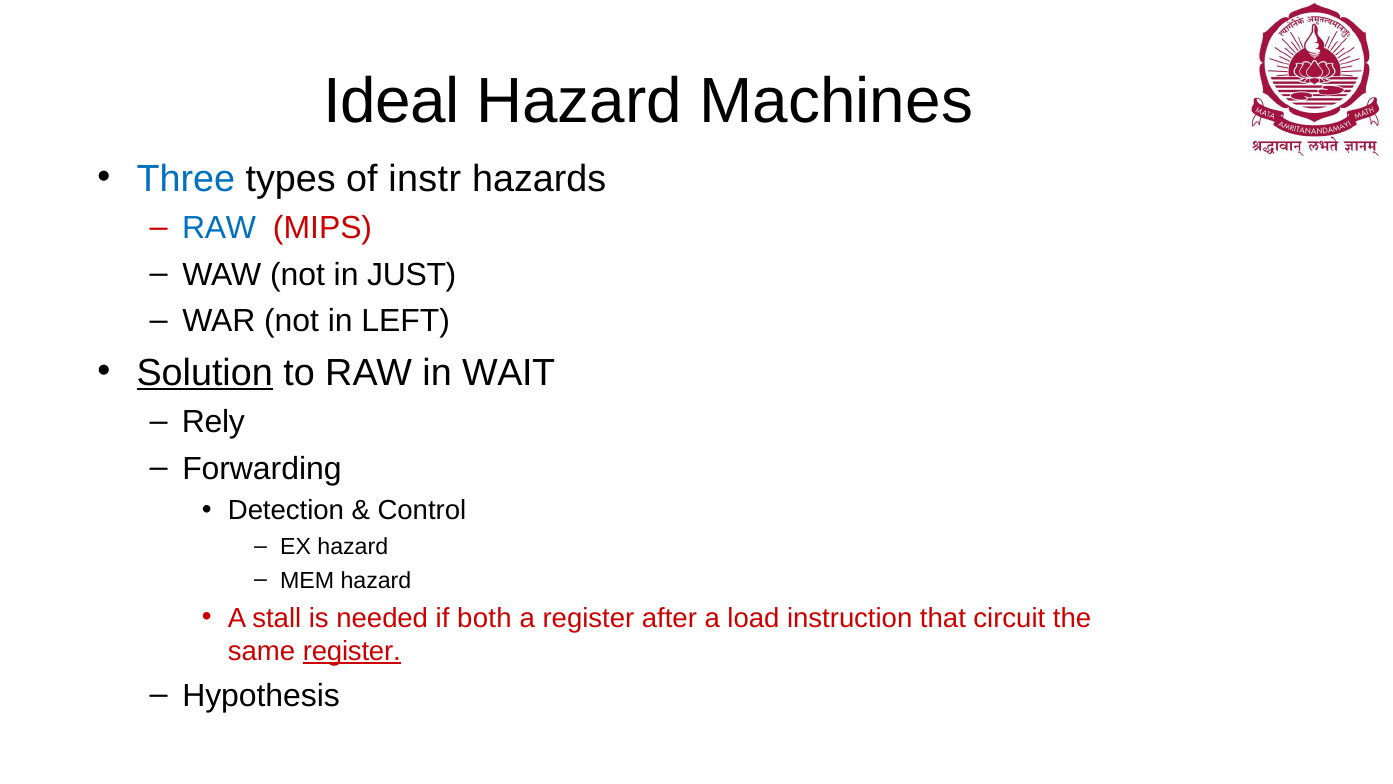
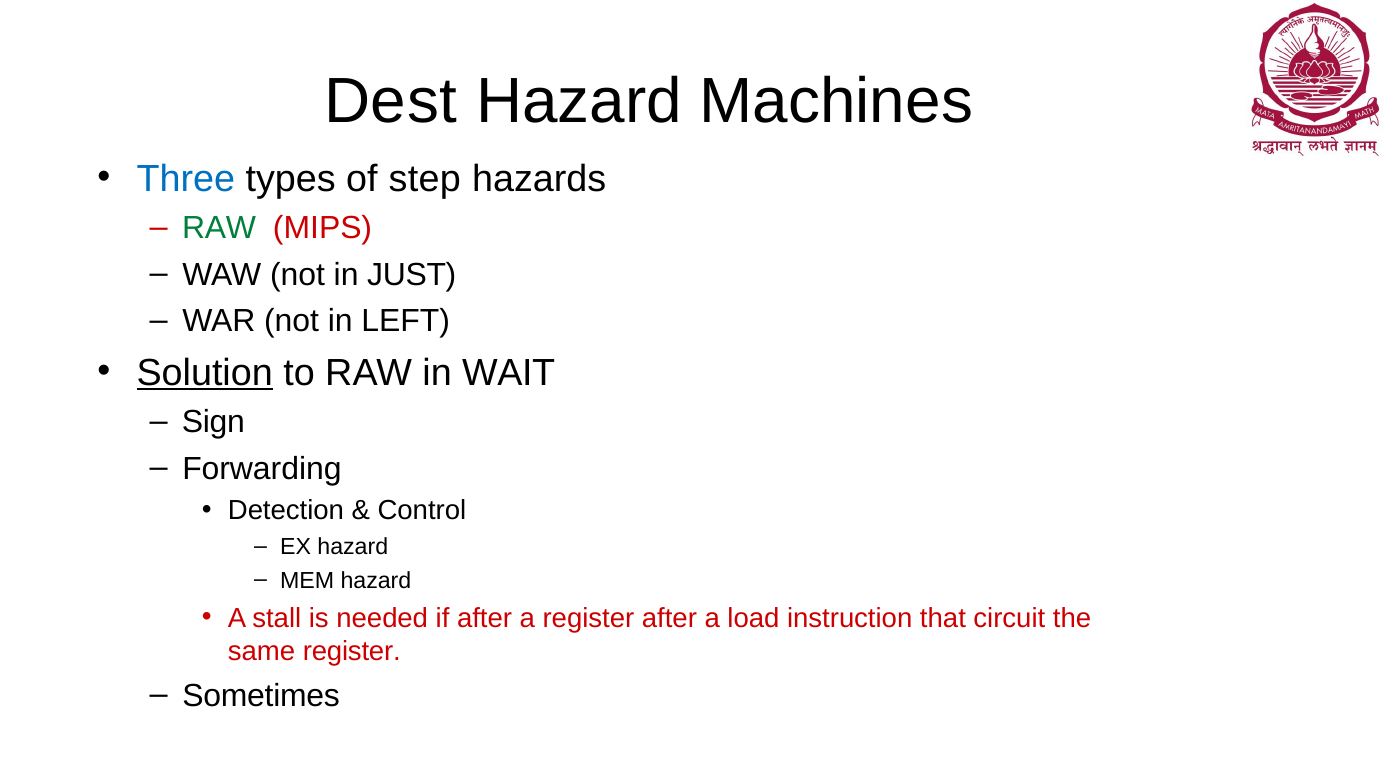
Ideal: Ideal -> Dest
instr: instr -> step
RAW at (219, 228) colour: blue -> green
Rely: Rely -> Sign
if both: both -> after
register at (352, 651) underline: present -> none
Hypothesis: Hypothesis -> Sometimes
